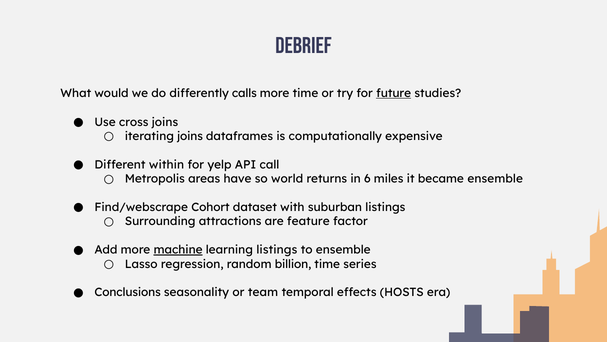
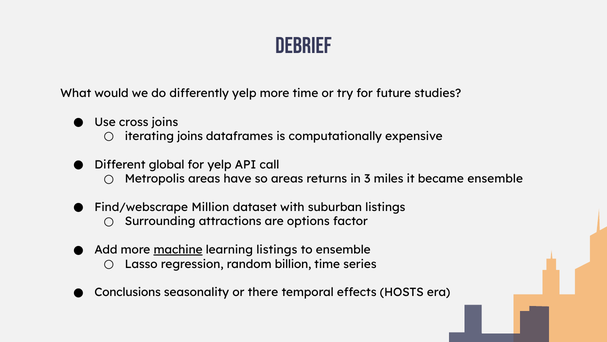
differently calls: calls -> yelp
future underline: present -> none
within: within -> global
so world: world -> areas
6: 6 -> 3
Cohort: Cohort -> Million
feature: feature -> options
team: team -> there
